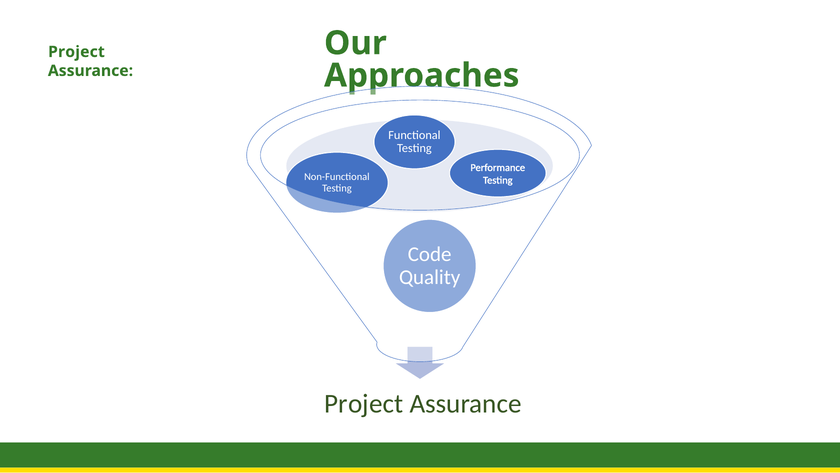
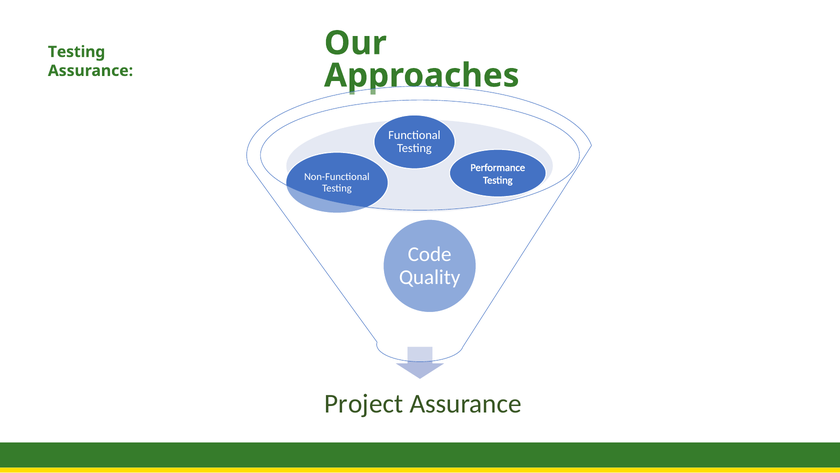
Project at (76, 52): Project -> Testing
